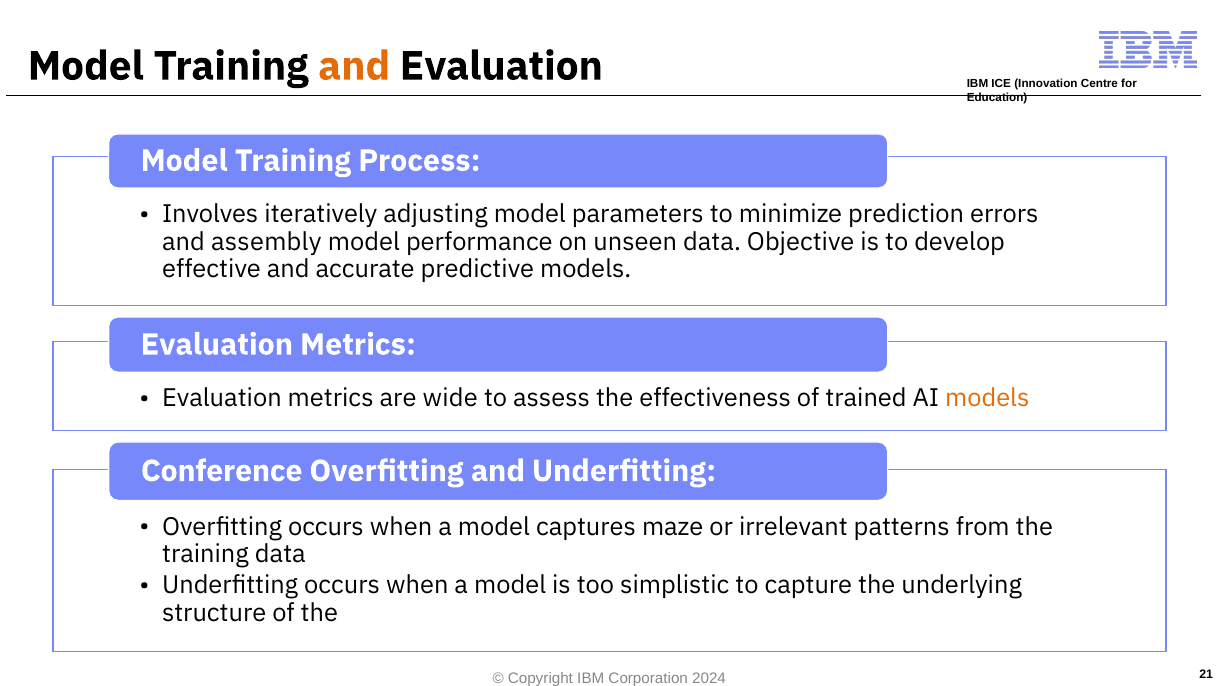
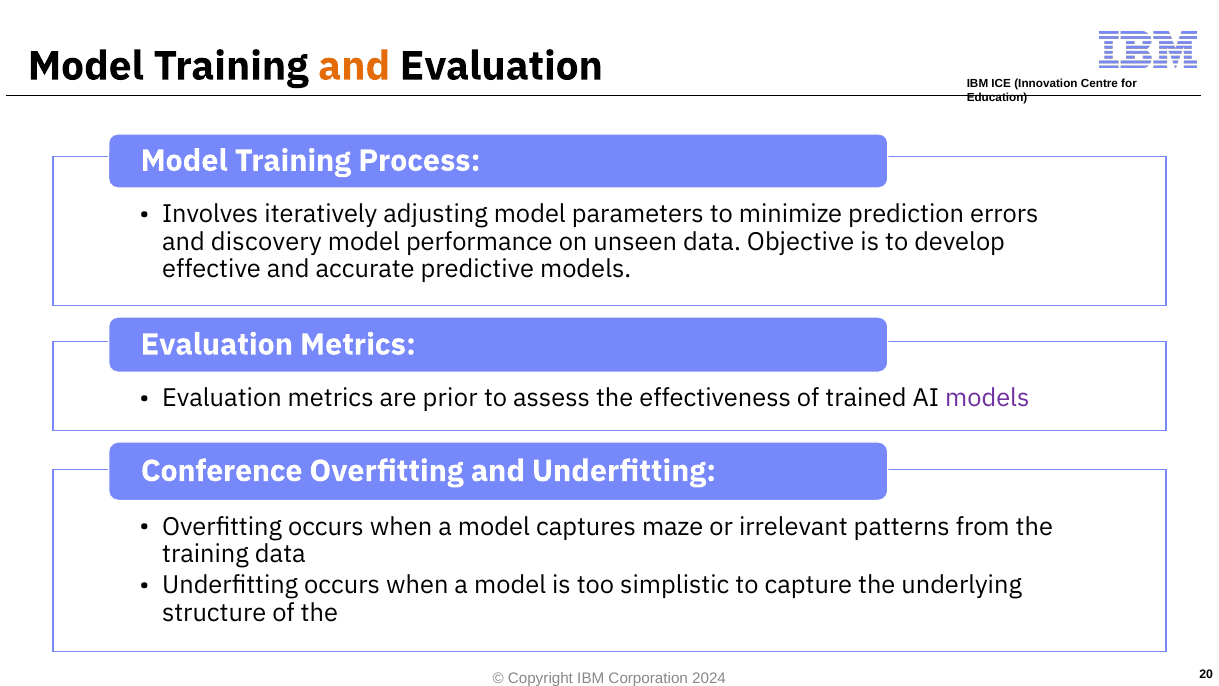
assembly: assembly -> discovery
wide: wide -> prior
models at (987, 398) colour: orange -> purple
21: 21 -> 20
